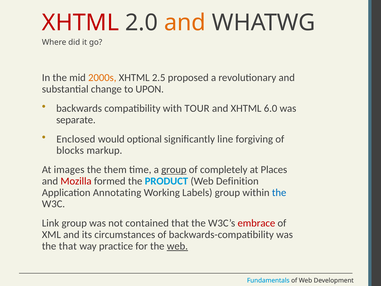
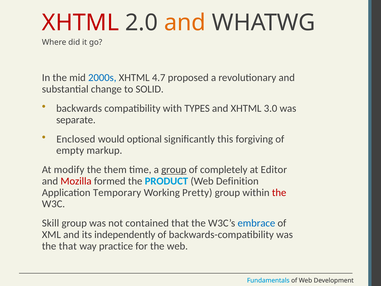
2000s colour: orange -> blue
2.5: 2.5 -> 4.7
UPON: UPON -> SOLID
TOUR: TOUR -> TYPES
6.0: 6.0 -> 3.0
line: line -> this
blocks: blocks -> empty
images: images -> modify
Places: Places -> Editor
Annotating: Annotating -> Temporary
Labels: Labels -> Pretty
the at (279, 192) colour: blue -> red
Link: Link -> Skill
embrace colour: red -> blue
circumstances: circumstances -> independently
web at (177, 246) underline: present -> none
